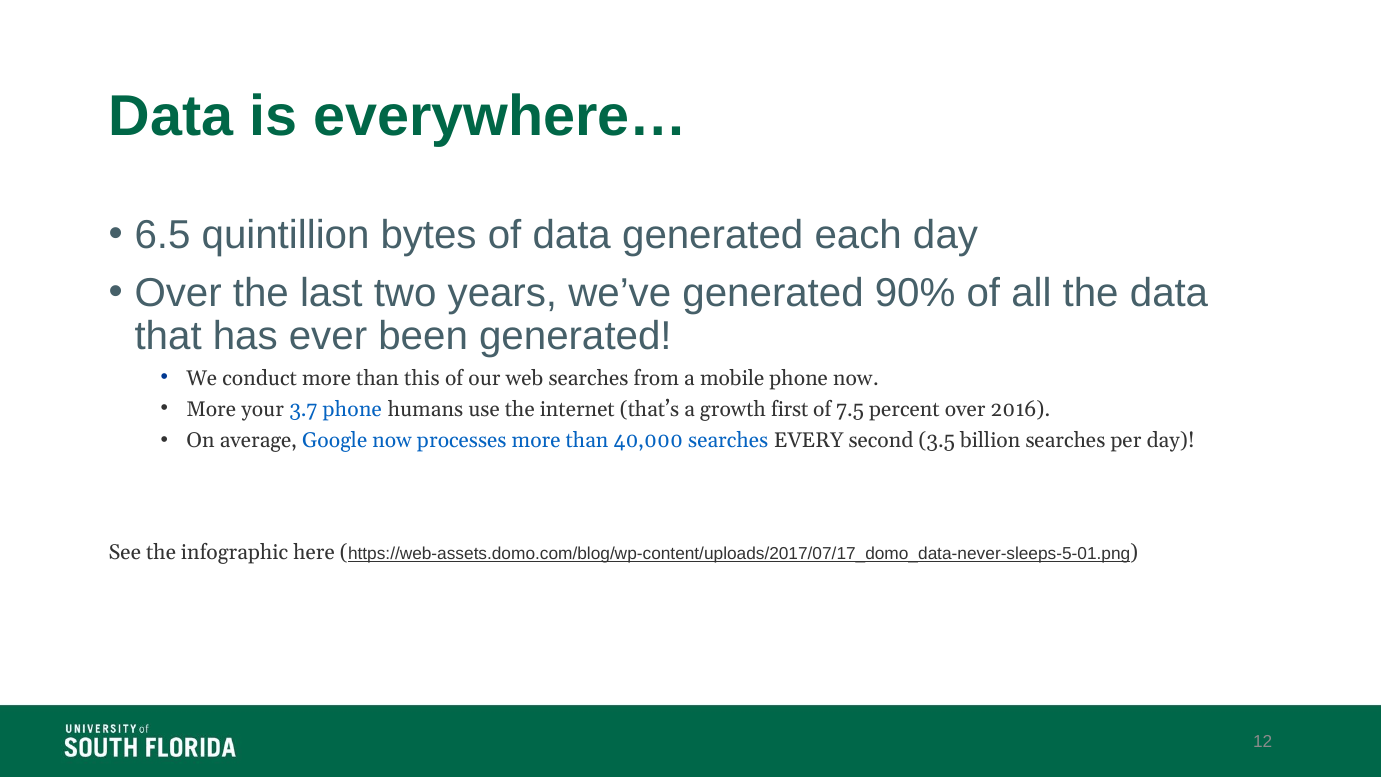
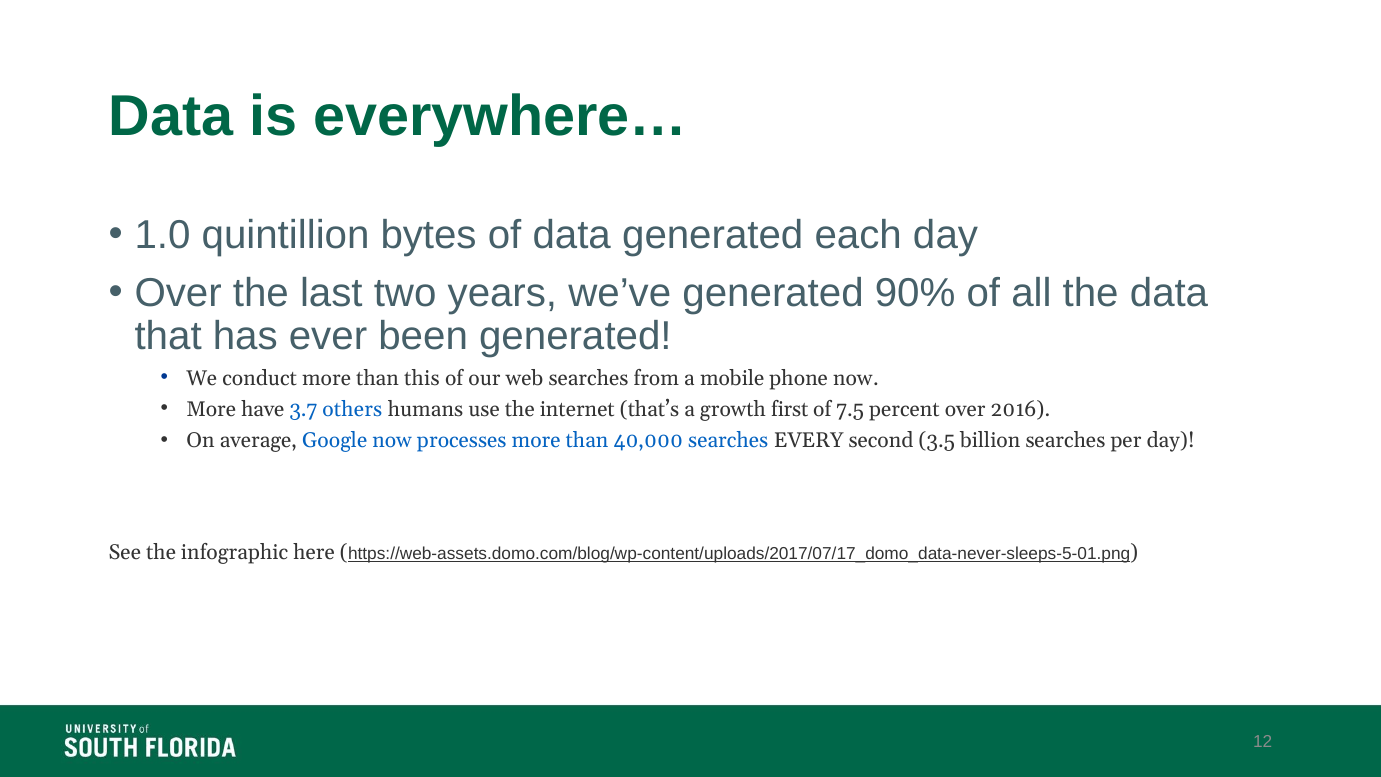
6.5: 6.5 -> 1.0
your: your -> have
3.7 phone: phone -> others
